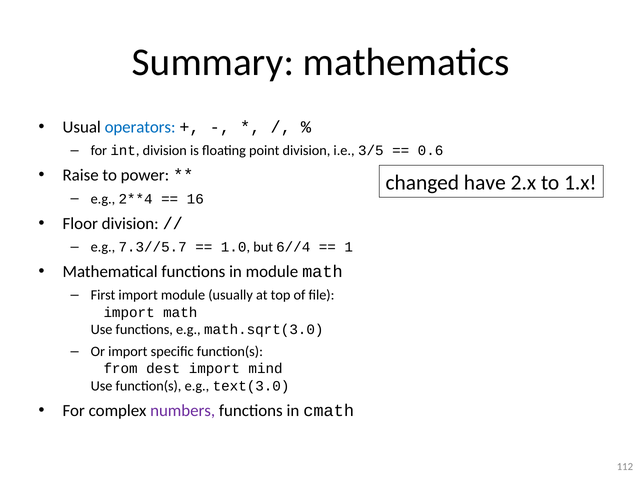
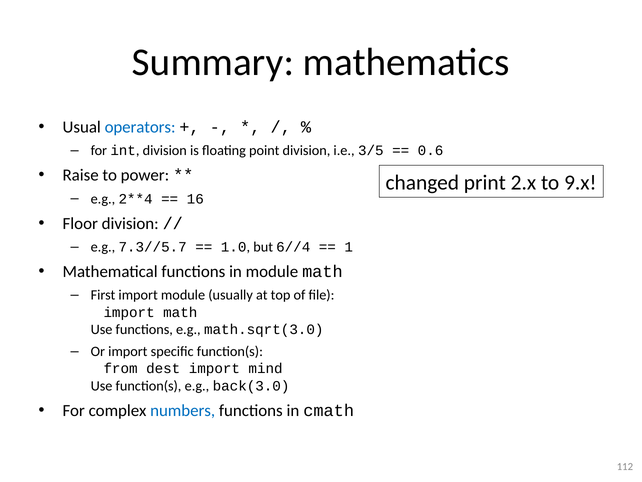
have: have -> print
1.x: 1.x -> 9.x
text(3.0: text(3.0 -> back(3.0
numbers colour: purple -> blue
